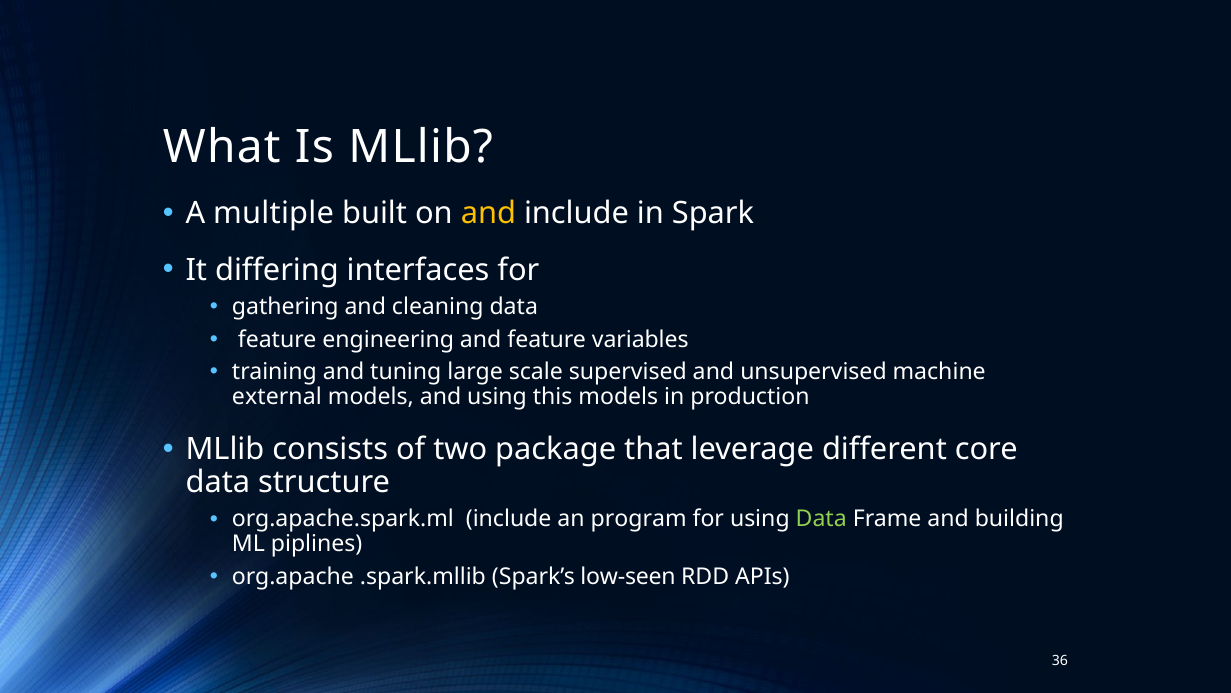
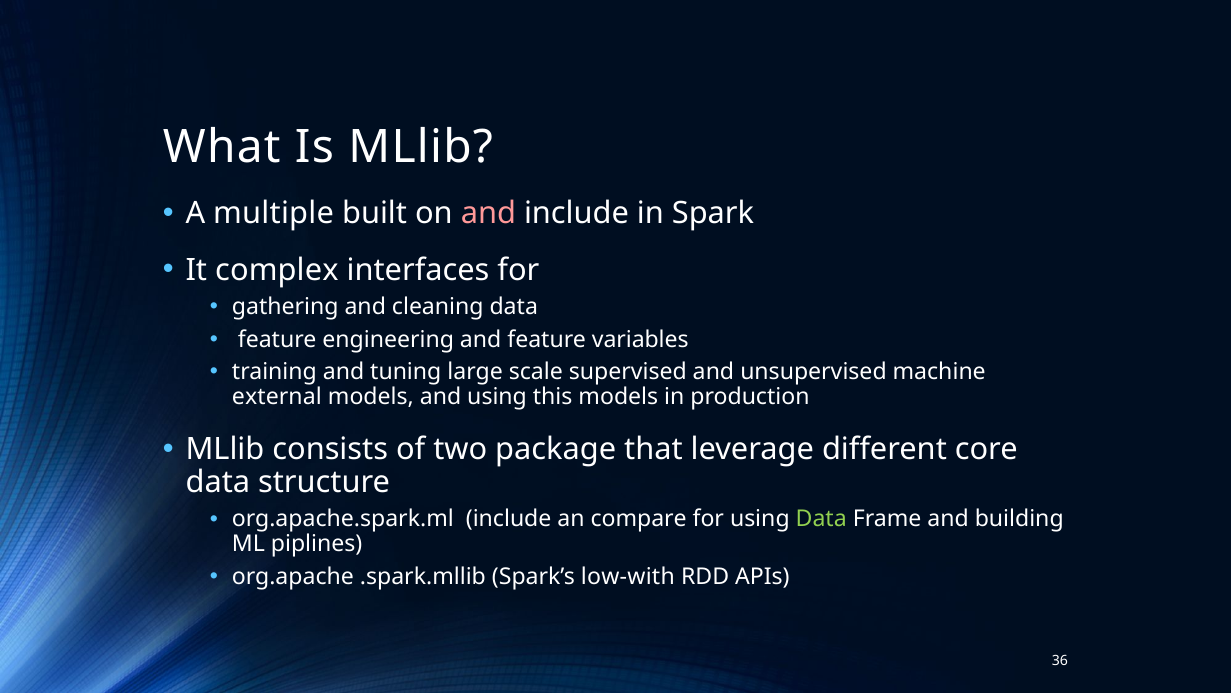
and at (488, 213) colour: yellow -> pink
differing: differing -> complex
program: program -> compare
low-seen: low-seen -> low-with
